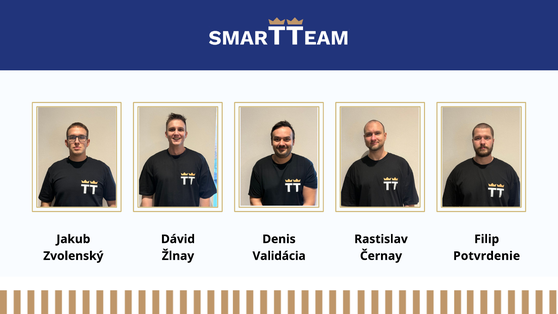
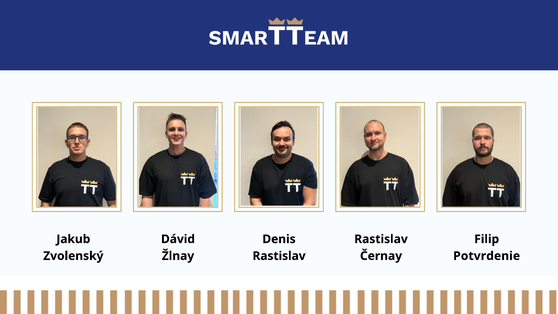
Validácia at (279, 256): Validácia -> Rastislav
